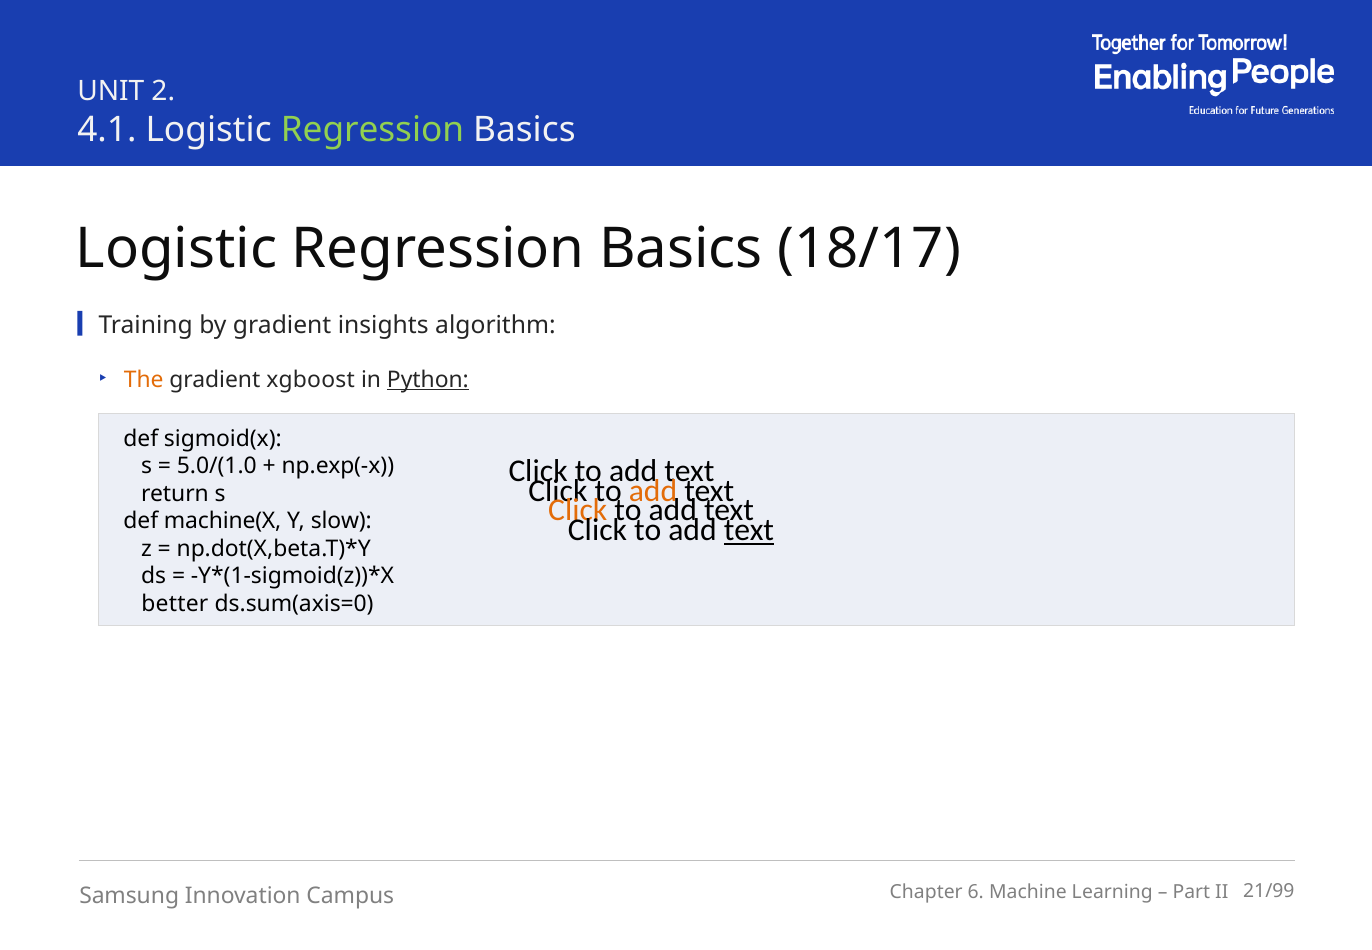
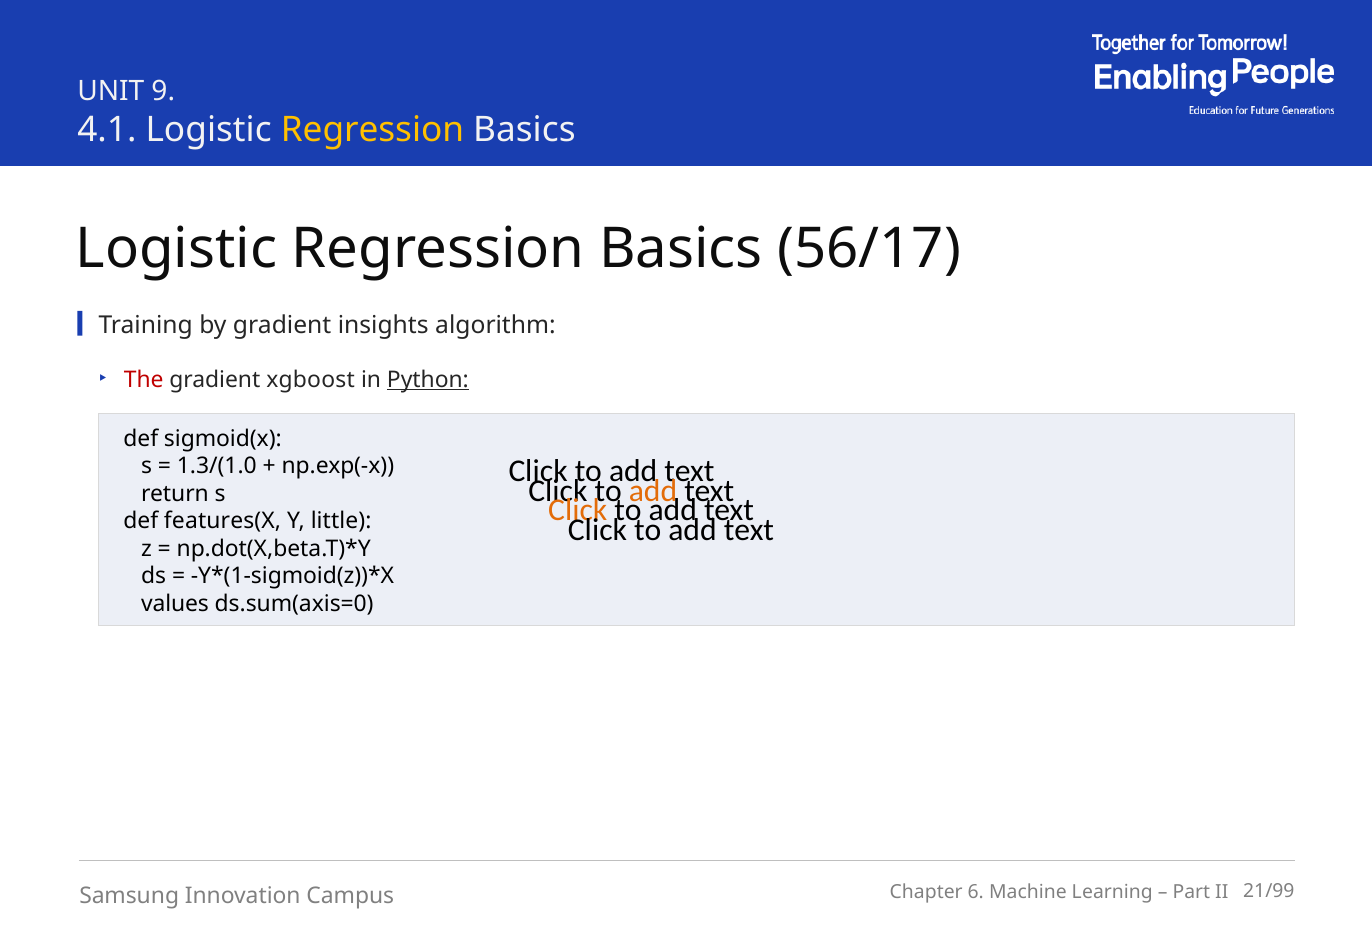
2: 2 -> 9
Regression at (372, 130) colour: light green -> yellow
18/17: 18/17 -> 56/17
The colour: orange -> red
5.0/(1.0: 5.0/(1.0 -> 1.3/(1.0
machine(X: machine(X -> features(X
slow: slow -> little
text at (749, 530) underline: present -> none
better: better -> values
